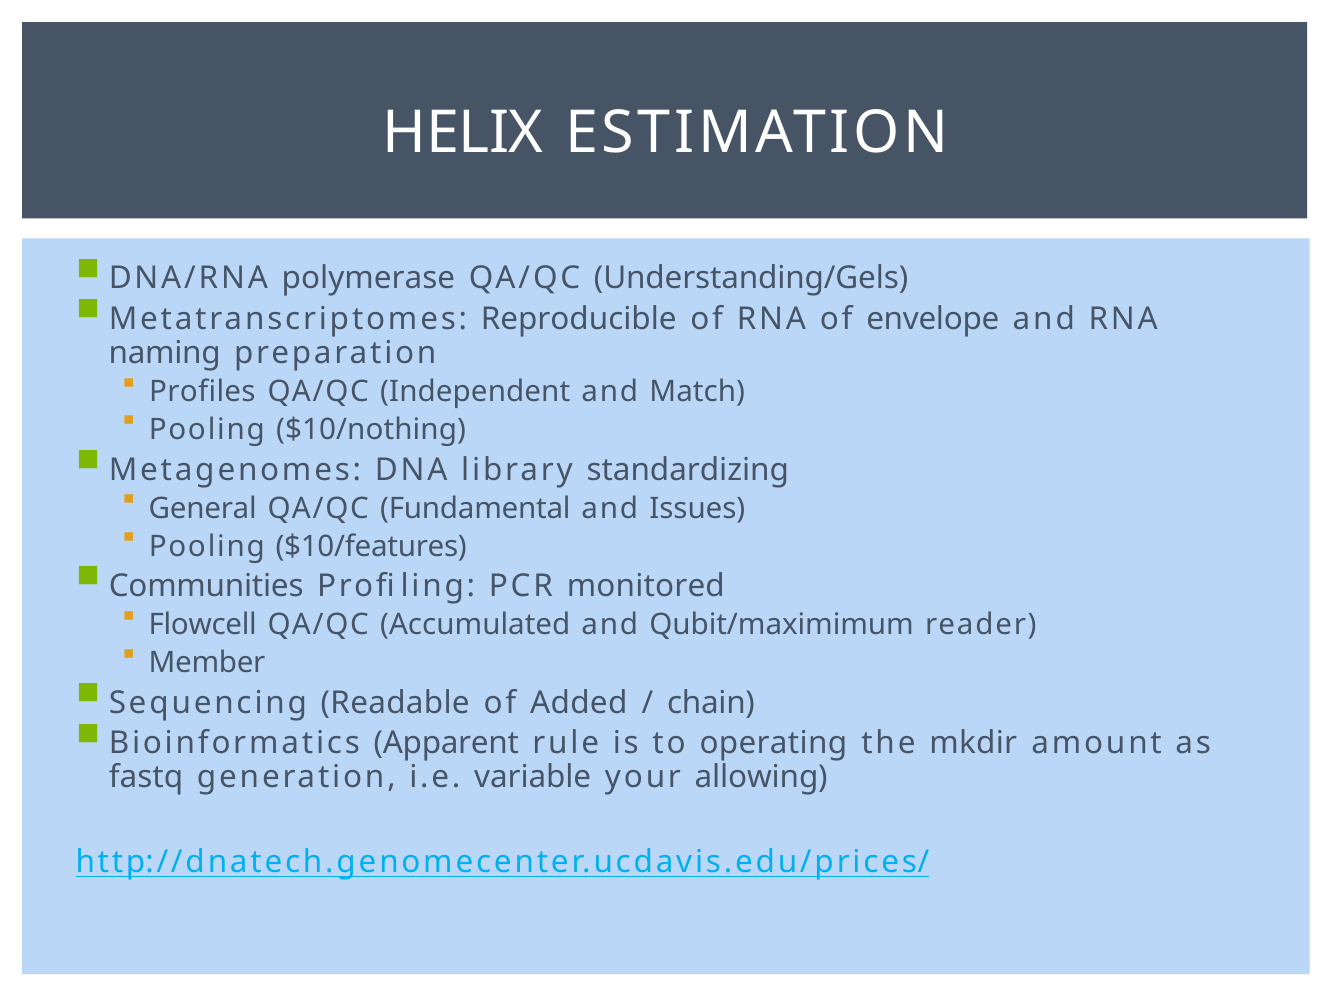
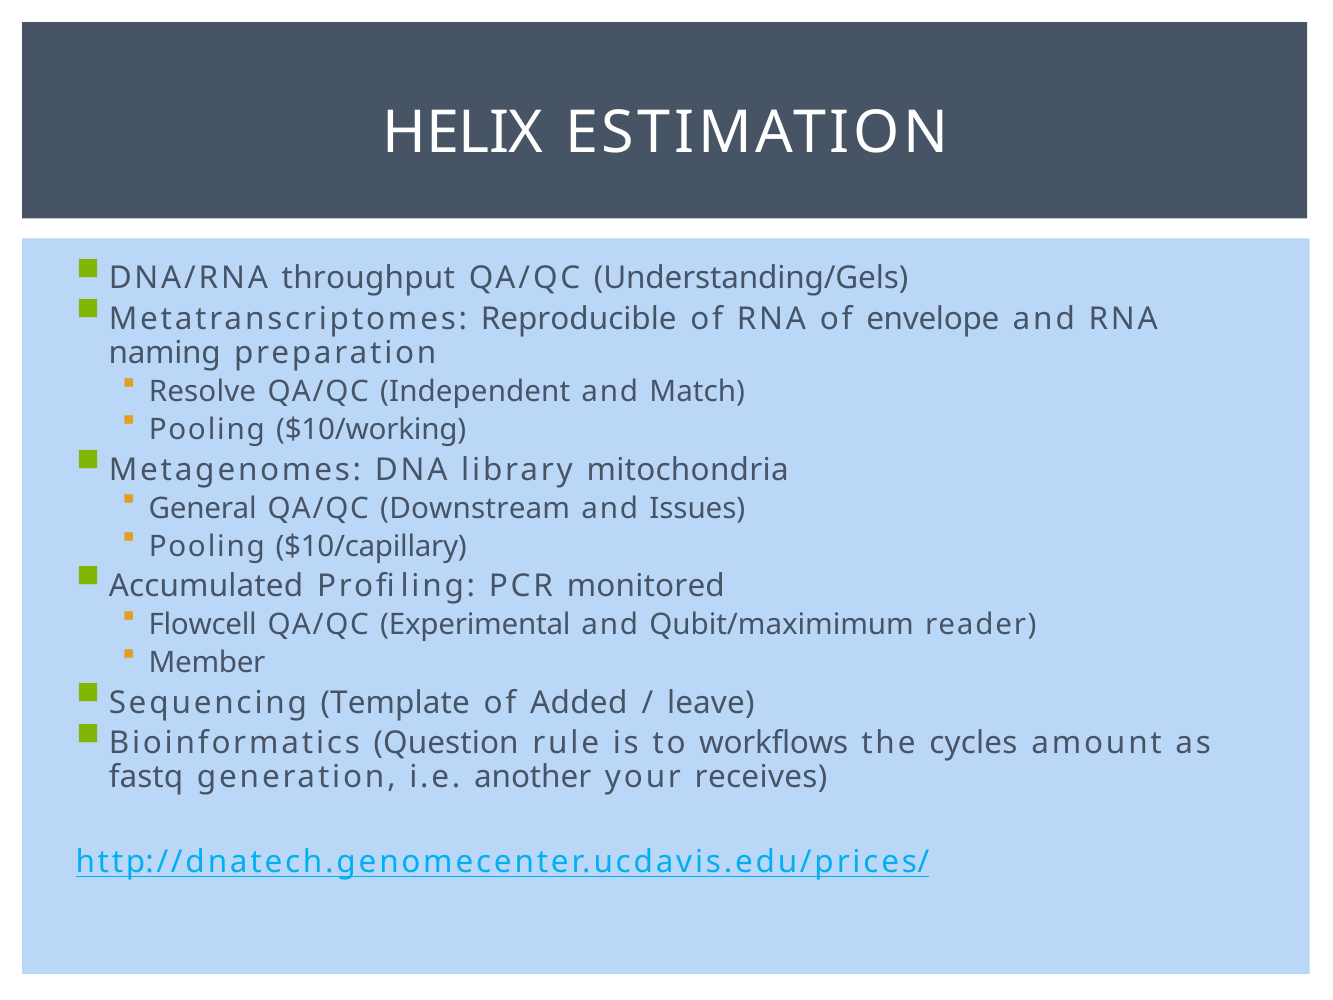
polymerase: polymerase -> throughput
Profiles: Profiles -> Resolve
$10/nothing: $10/nothing -> $10/working
standardizing: standardizing -> mitochondria
Fundamental: Fundamental -> Downstream
$10/features: $10/features -> $10/capillary
Communities: Communities -> Accumulated
Accumulated: Accumulated -> Experimental
Readable: Readable -> Template
chain: chain -> leave
Apparent: Apparent -> Question
operating: operating -> workflows
mkdir: mkdir -> cycles
variable: variable -> another
allowing: allowing -> receives
